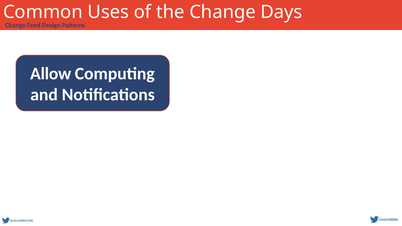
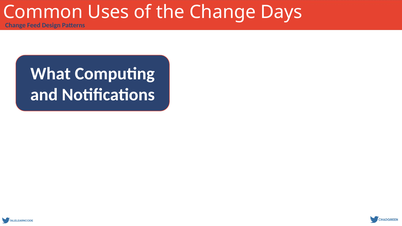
Allow: Allow -> What
